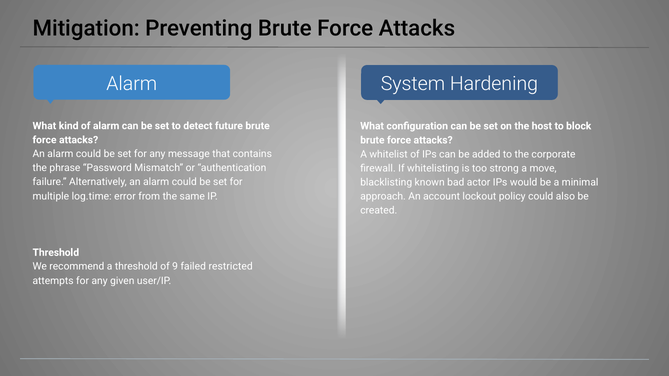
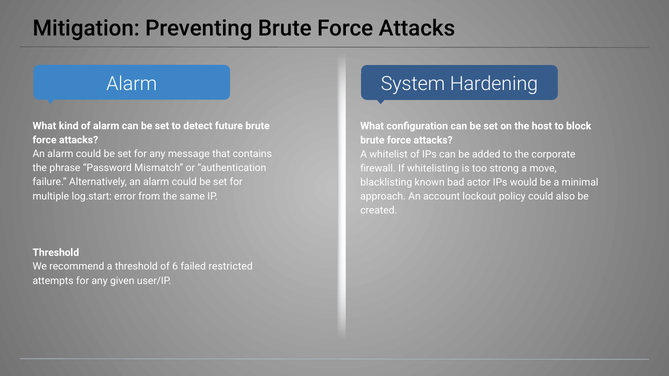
log.time: log.time -> log.start
9: 9 -> 6
